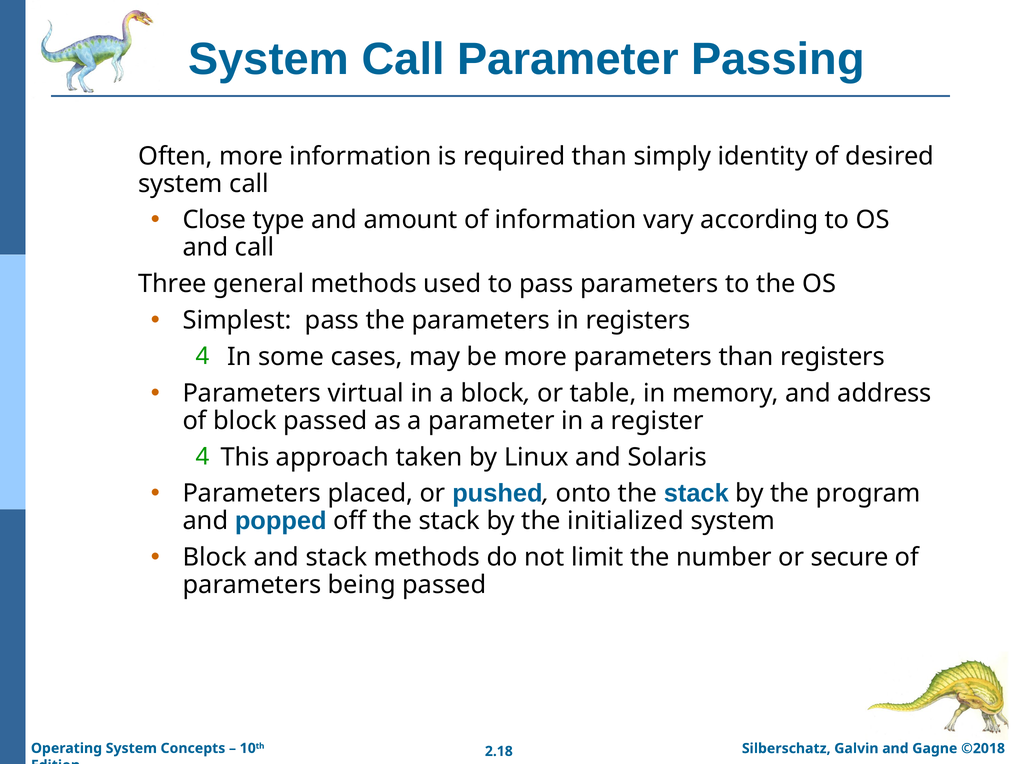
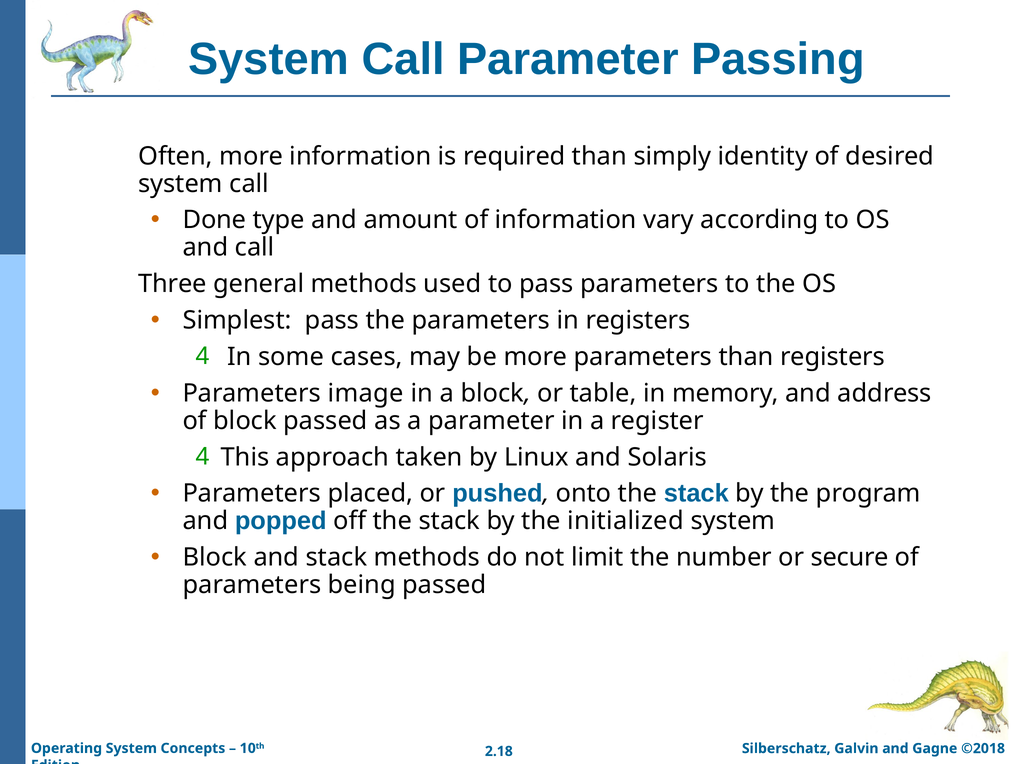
Close: Close -> Done
virtual: virtual -> image
